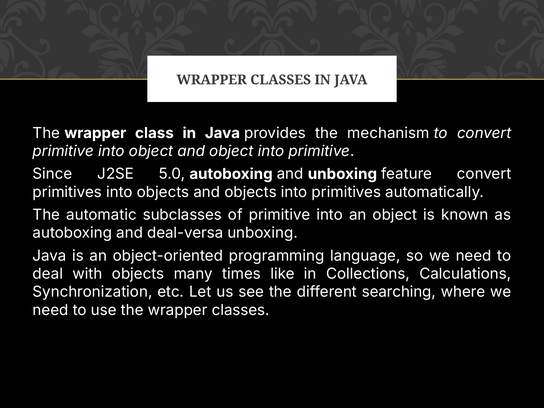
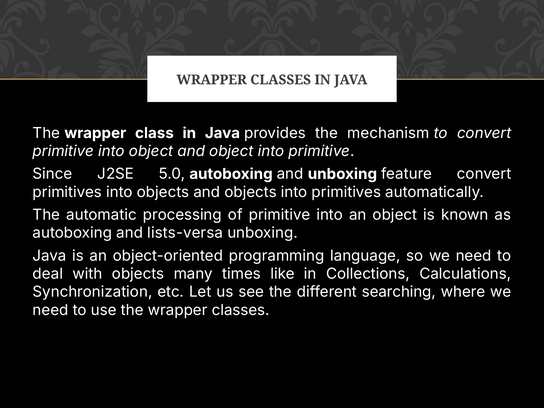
subclasses: subclasses -> processing
deal-versa: deal-versa -> lists-versa
